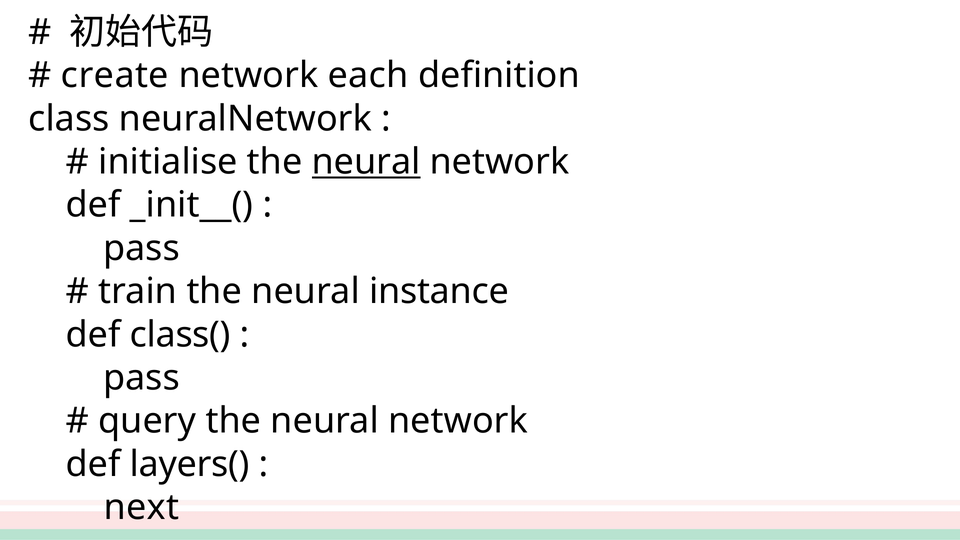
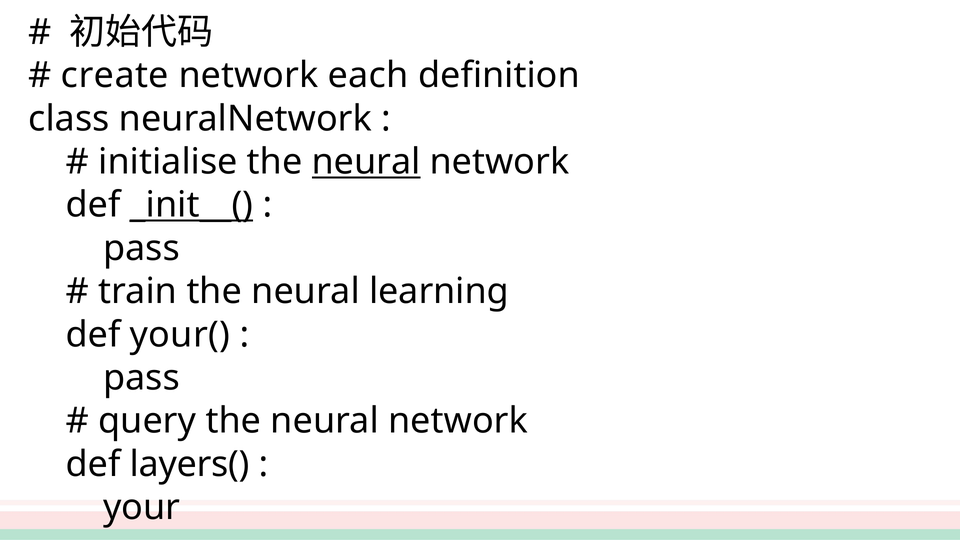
_init__( underline: none -> present
instance: instance -> learning
class(: class( -> your(
next: next -> your
